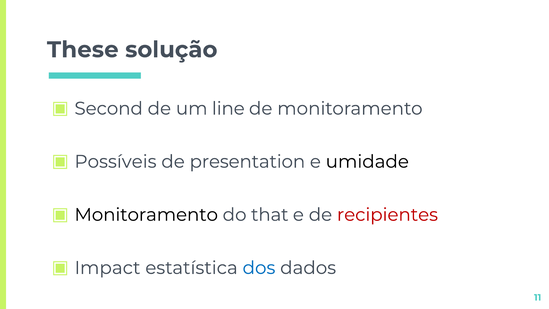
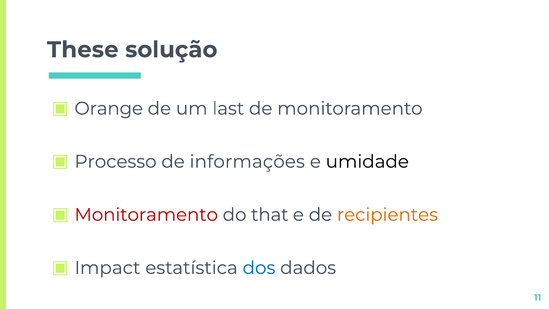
Second: Second -> Orange
line: line -> last
Possíveis: Possíveis -> Processo
presentation: presentation -> informações
Monitoramento at (146, 215) colour: black -> red
recipientes colour: red -> orange
